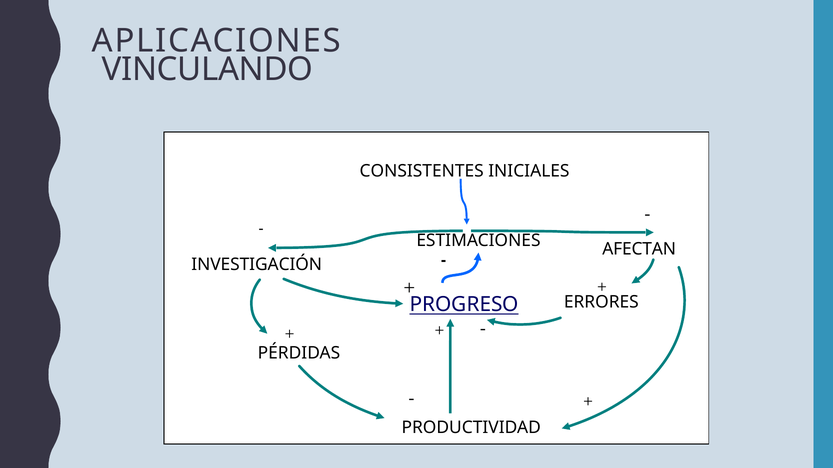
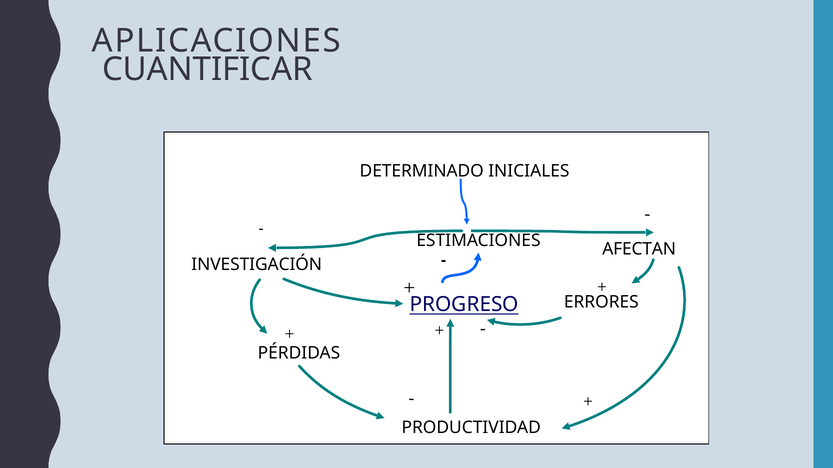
VINCULANDO: VINCULANDO -> CUANTIFICAR
CONSISTENTES: CONSISTENTES -> DETERMINADO
